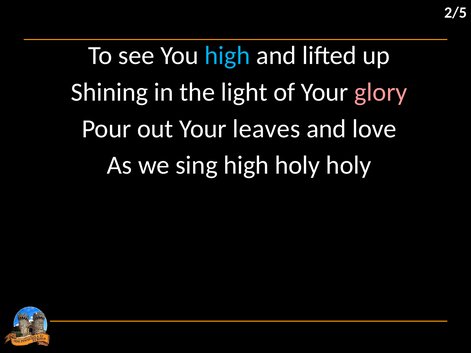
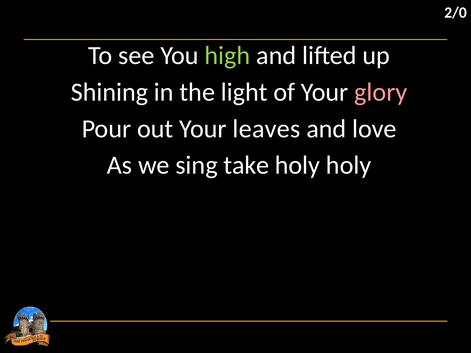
2/5: 2/5 -> 2/0
high at (227, 56) colour: light blue -> light green
sing high: high -> take
